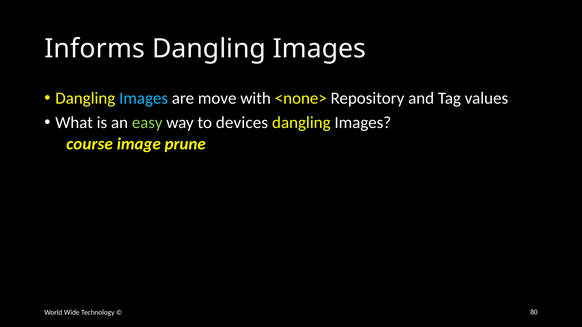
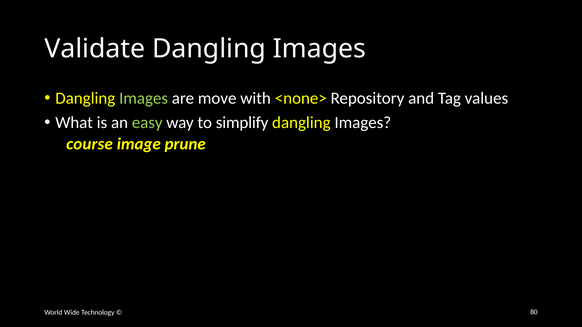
Informs: Informs -> Validate
Images at (144, 98) colour: light blue -> light green
devices: devices -> simplify
